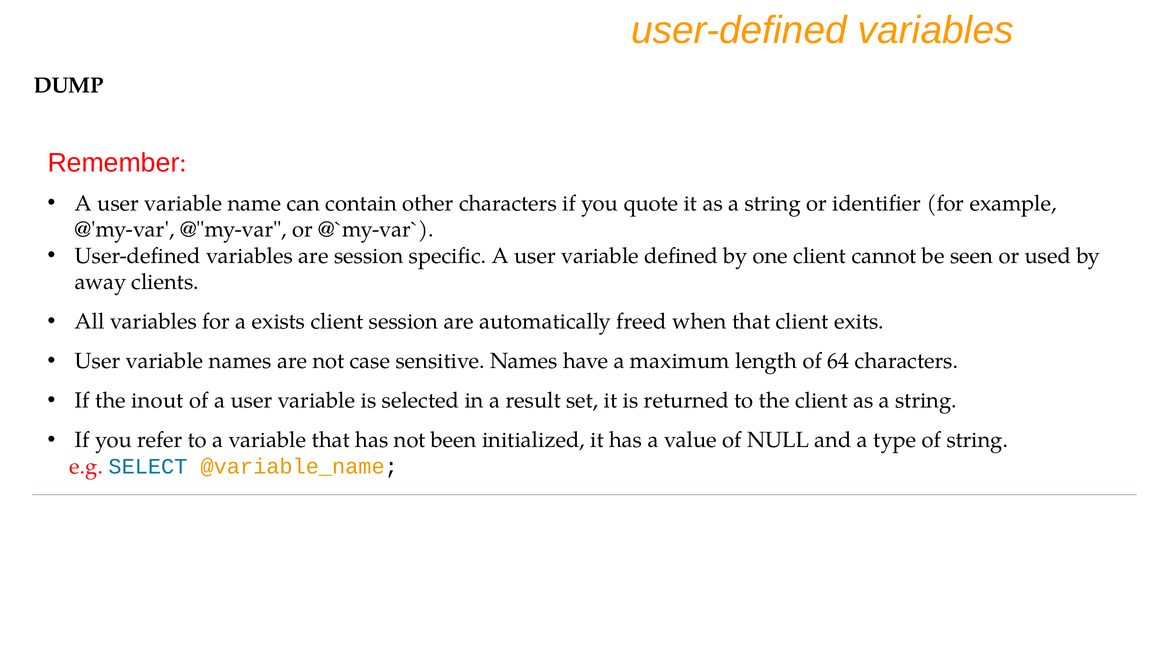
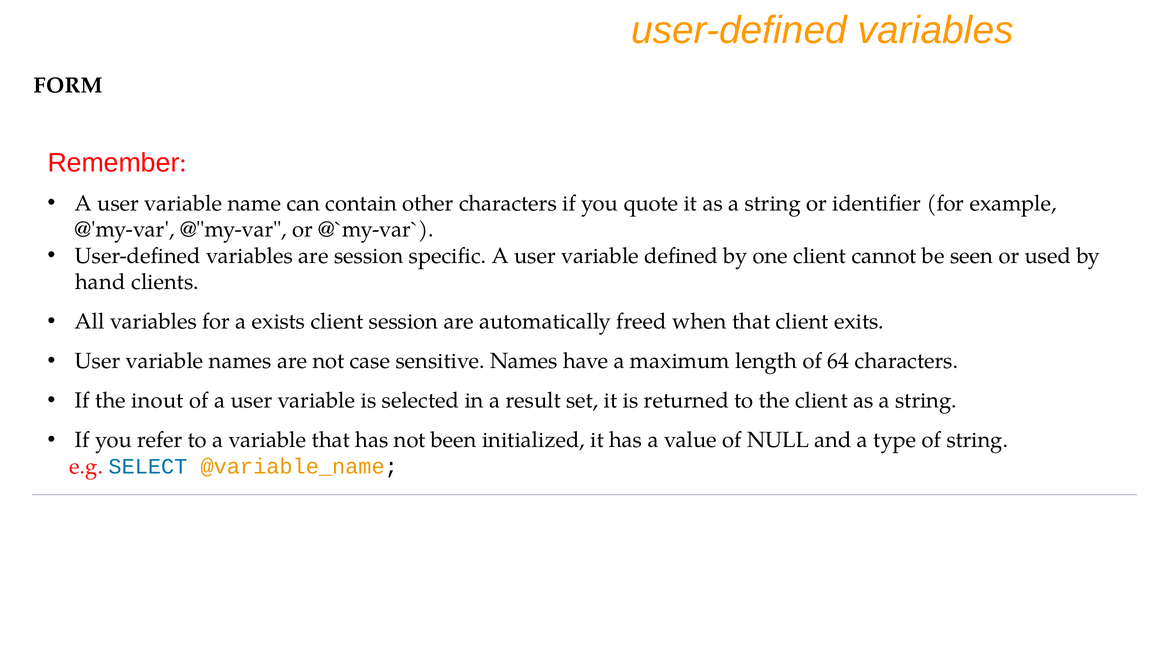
DUMP: DUMP -> FORM
away: away -> hand
